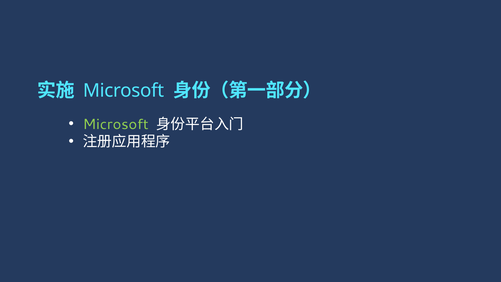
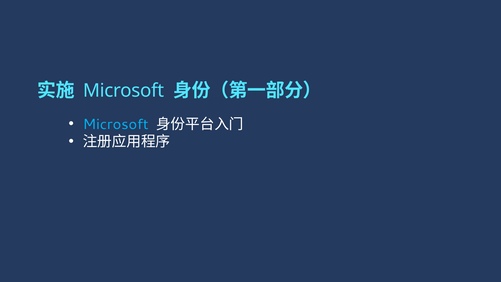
Microsoft at (116, 124) colour: light green -> light blue
